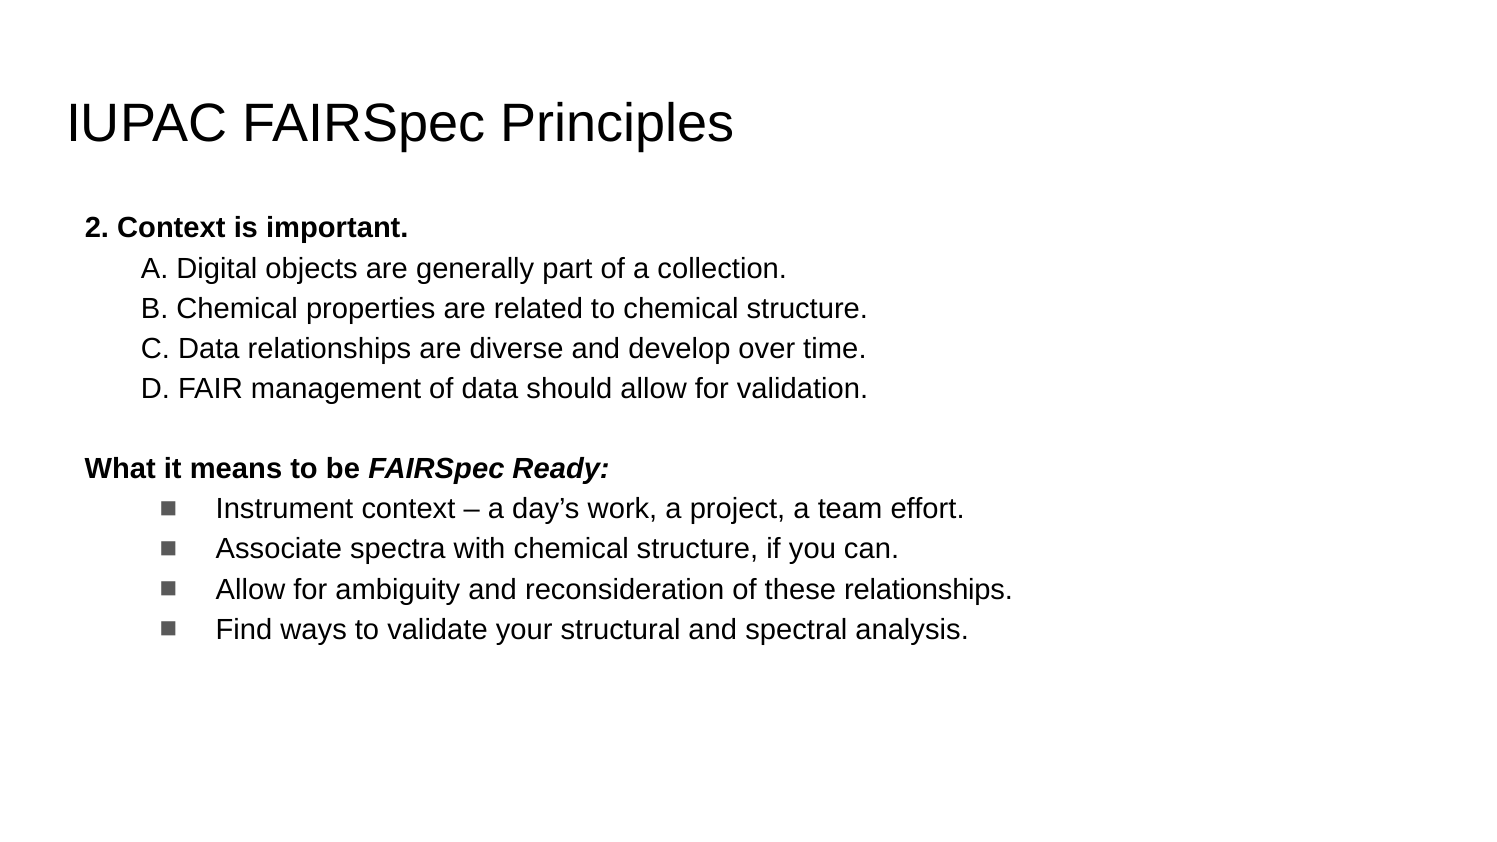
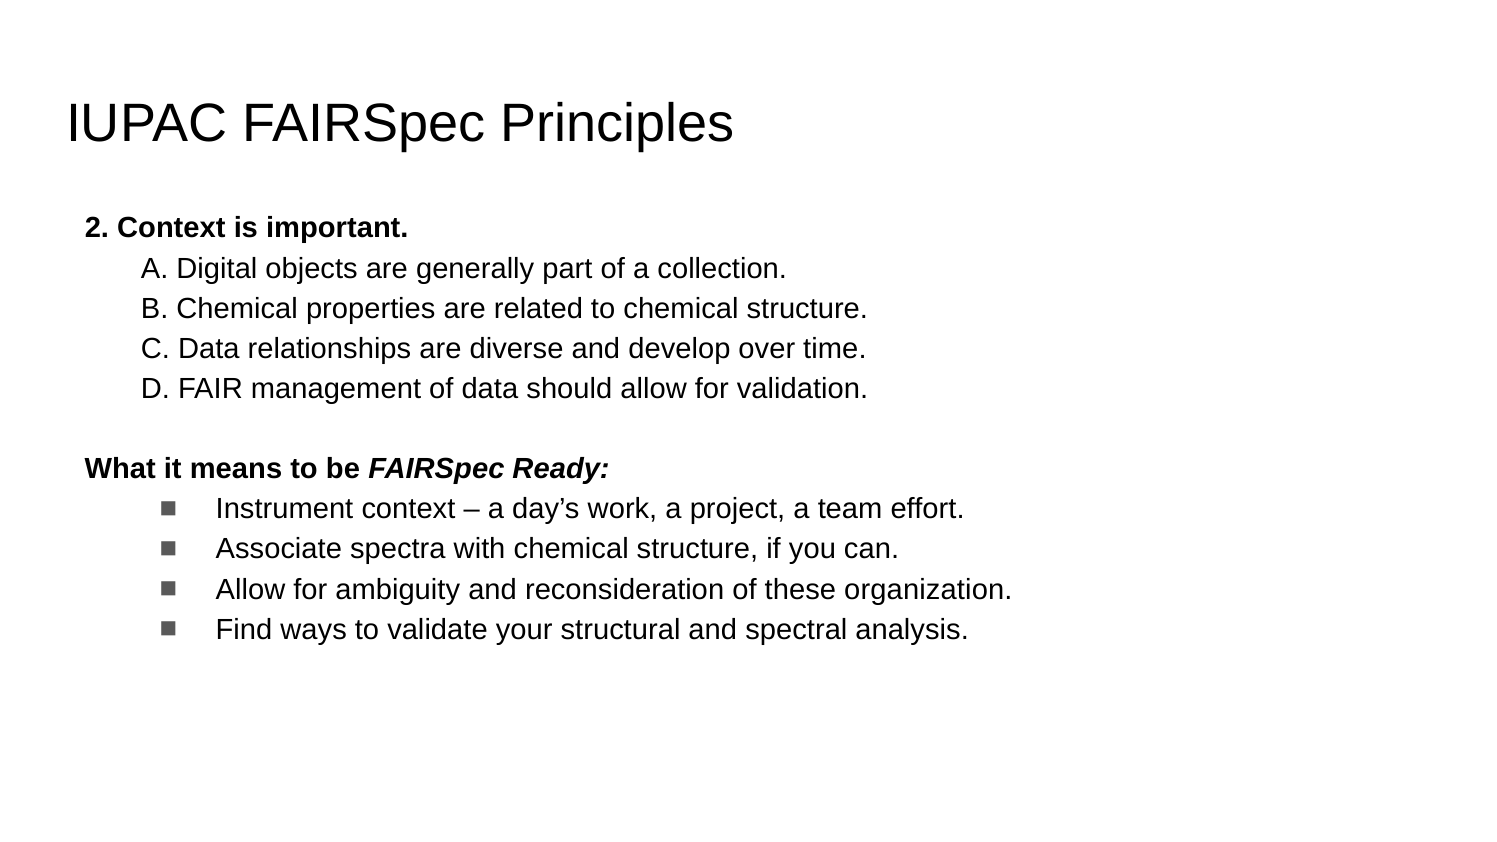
these relationships: relationships -> organization
